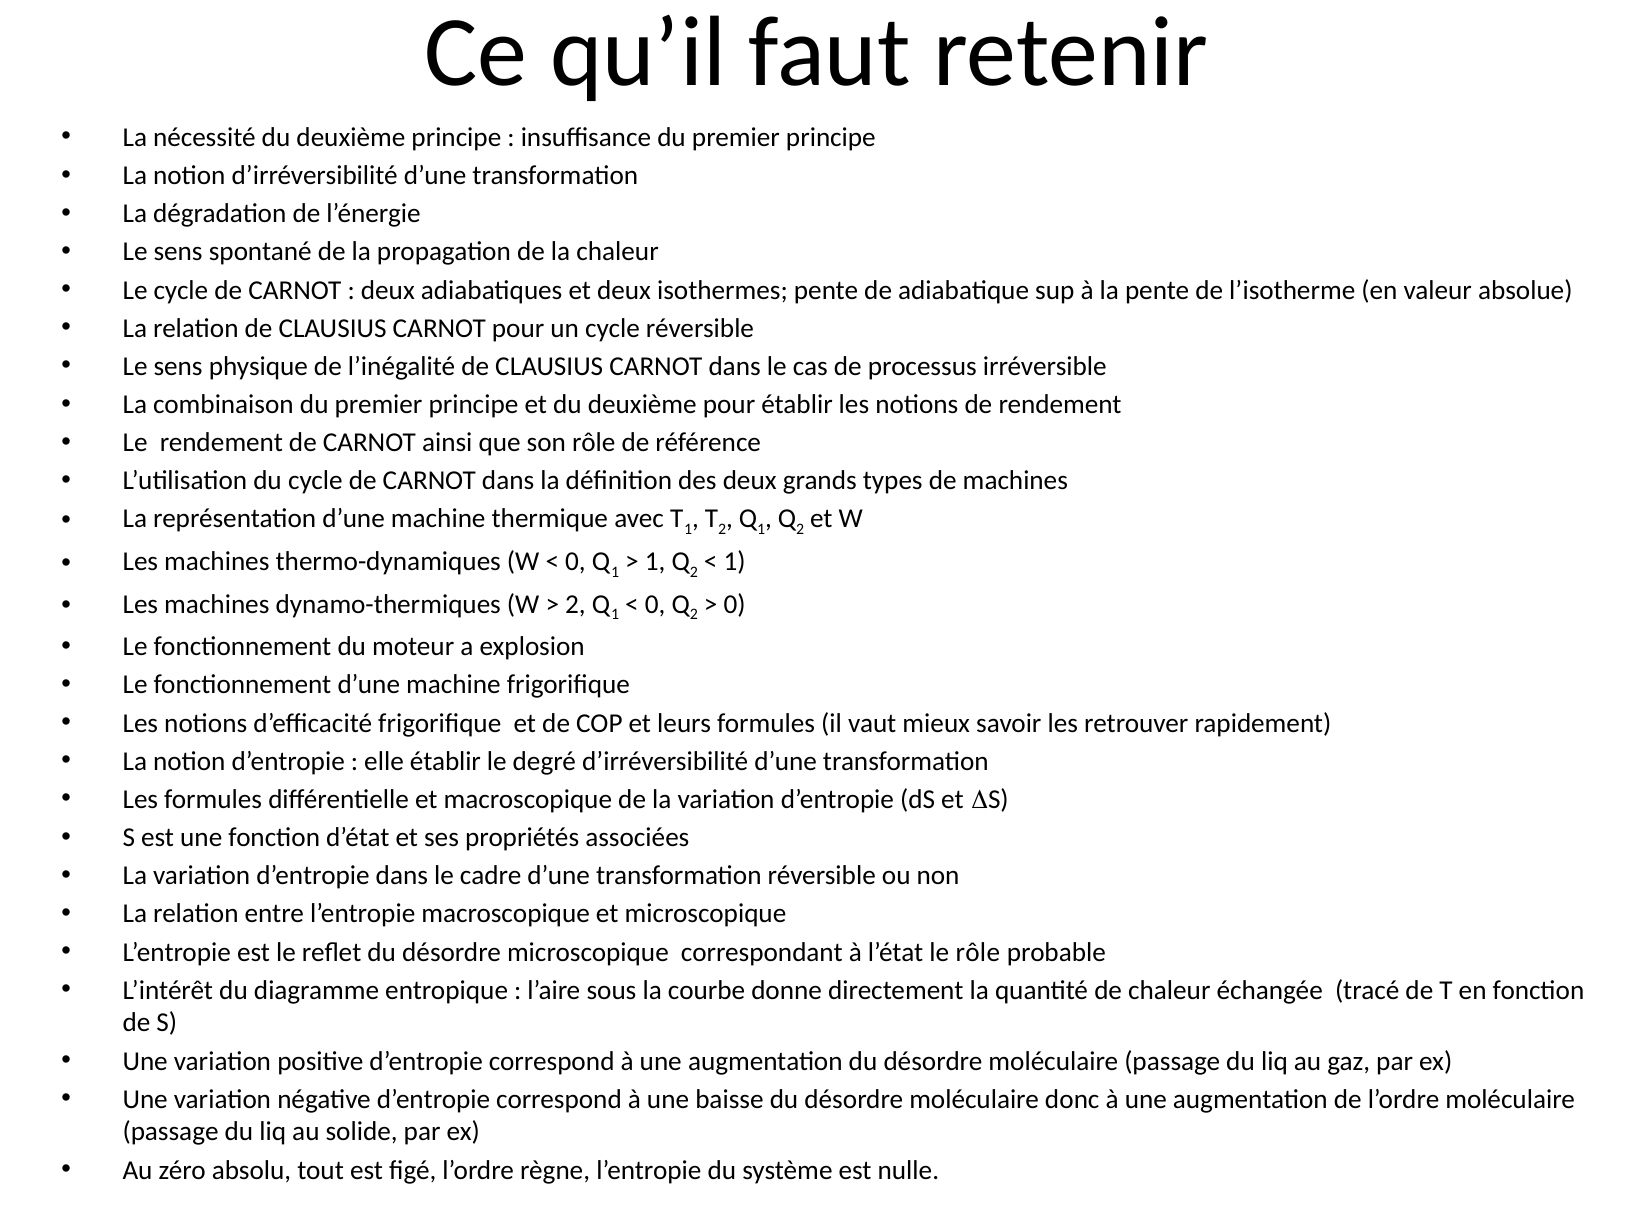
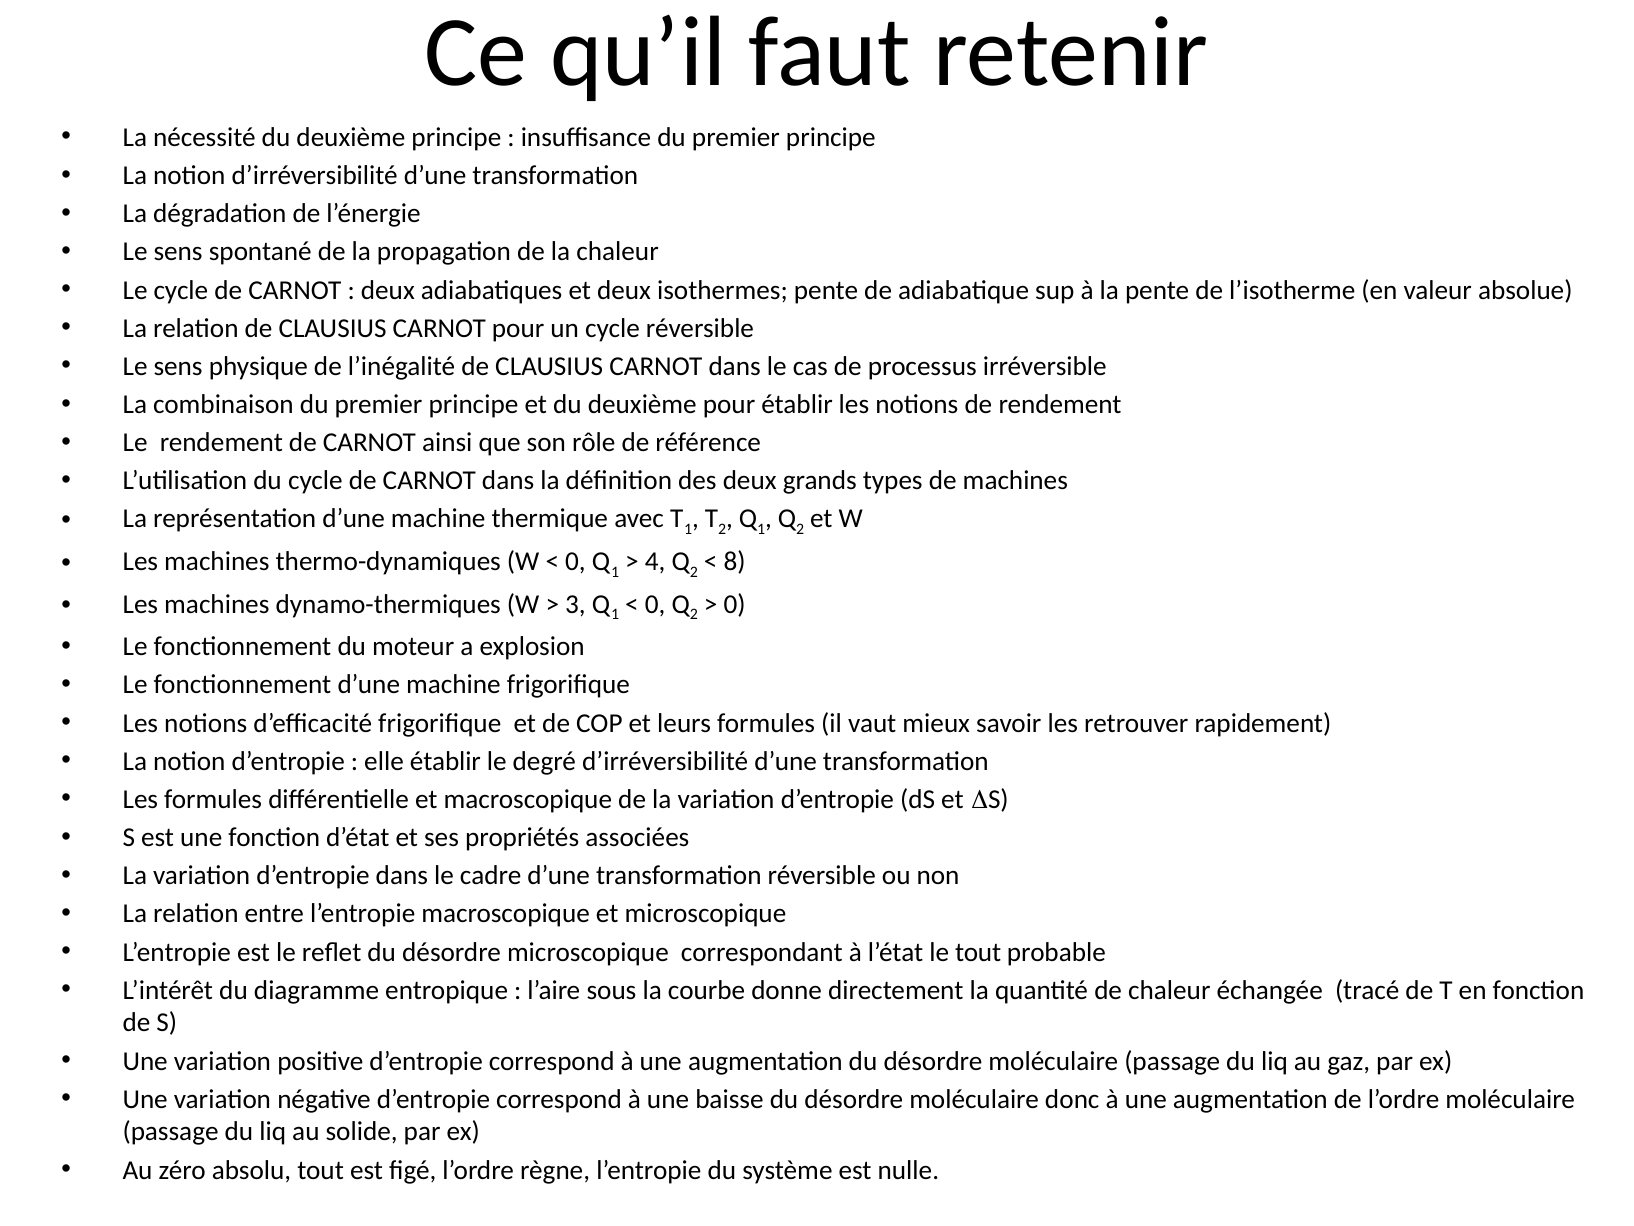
1 at (655, 561): 1 -> 4
1 at (735, 561): 1 -> 8
2 at (575, 604): 2 -> 3
le rôle: rôle -> tout
